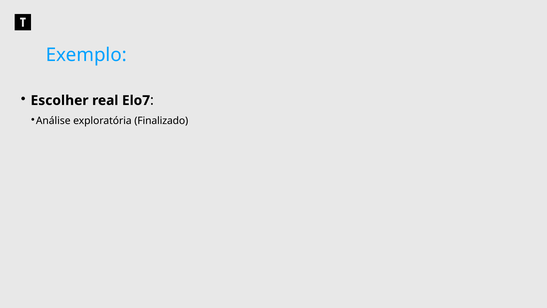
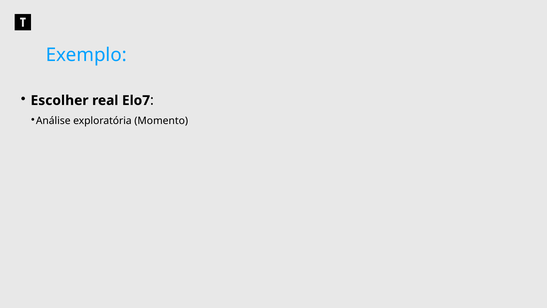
Finalizado: Finalizado -> Momento
